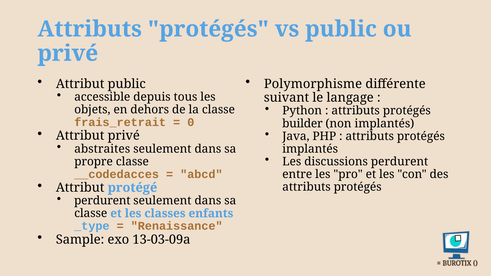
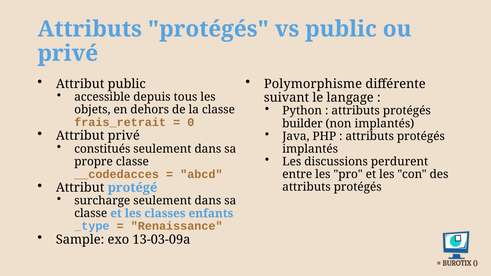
abstraites: abstraites -> constitués
perdurent at (102, 201): perdurent -> surcharge
